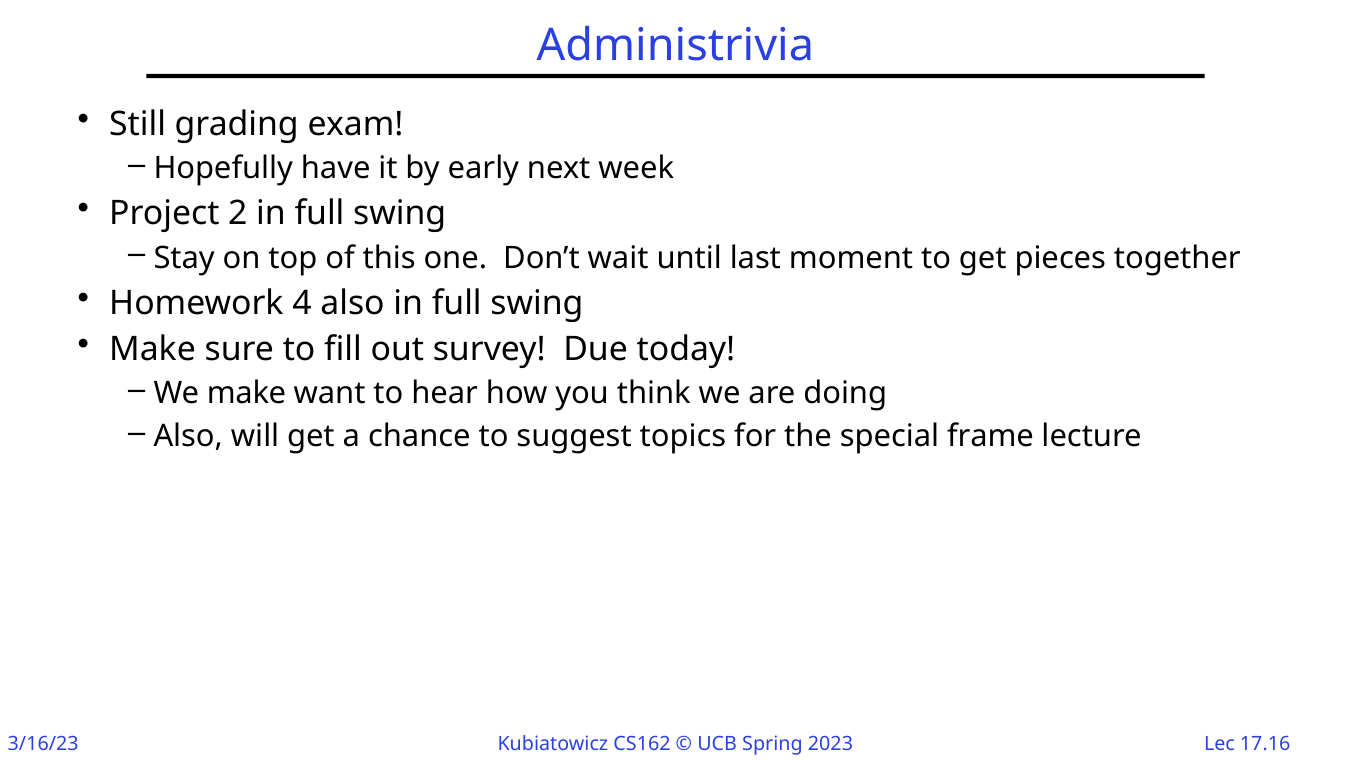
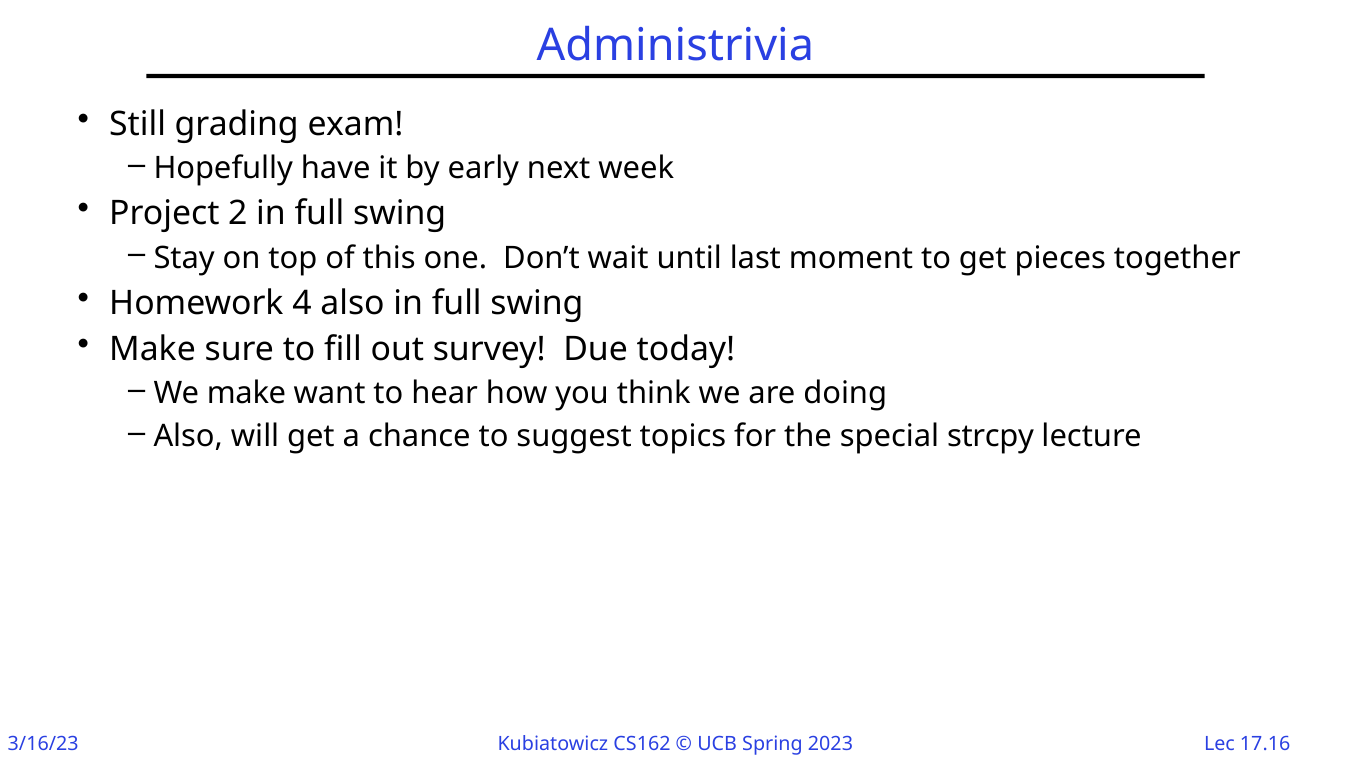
frame: frame -> strcpy
